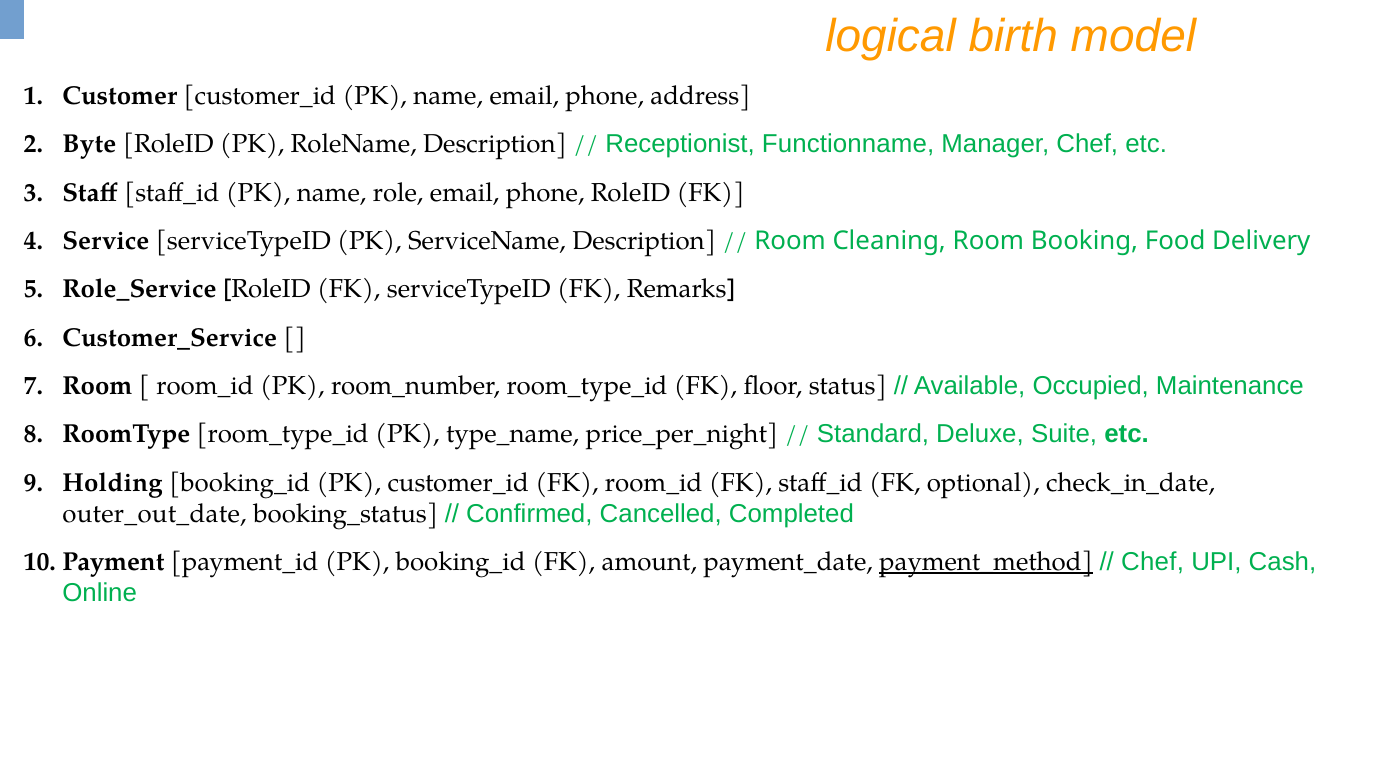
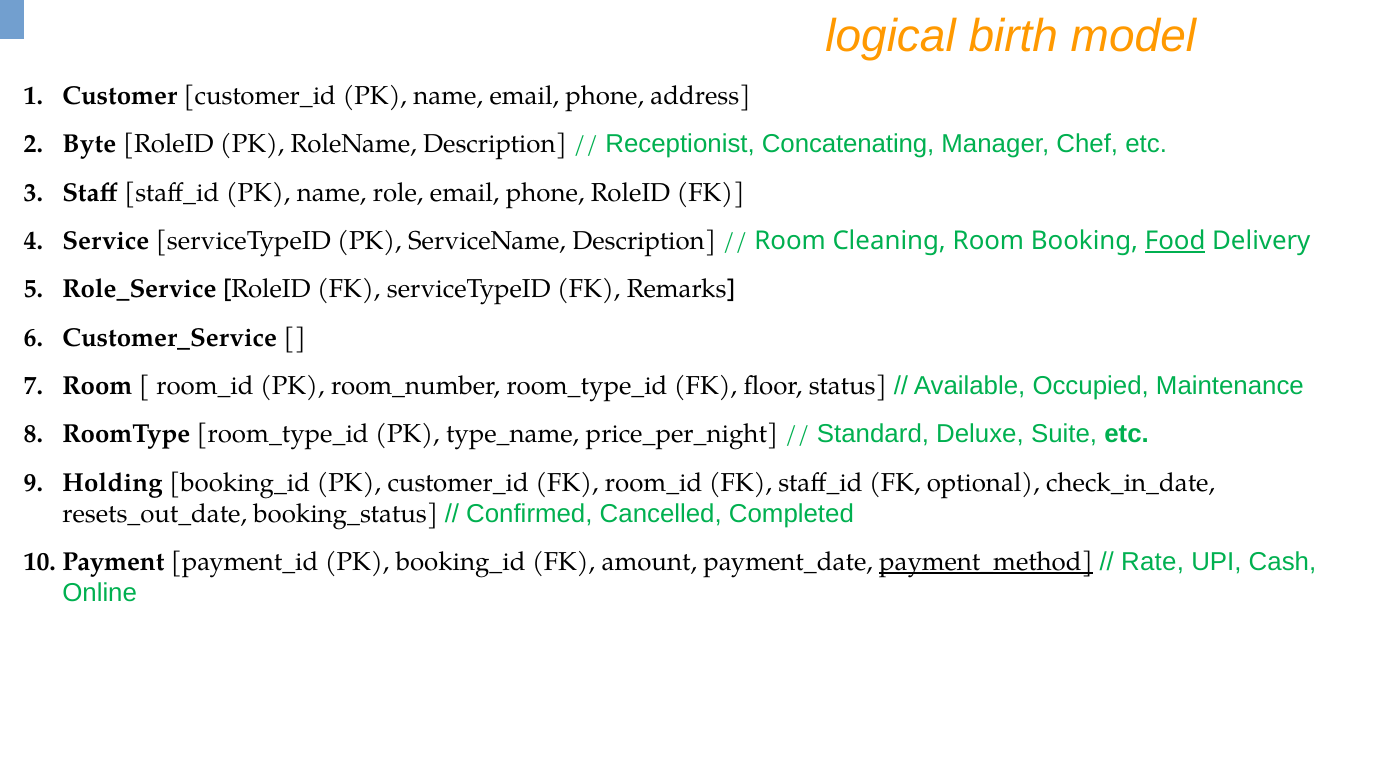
Functionname: Functionname -> Concatenating
Food underline: none -> present
outer_out_date: outer_out_date -> resets_out_date
Chef at (1153, 562): Chef -> Rate
